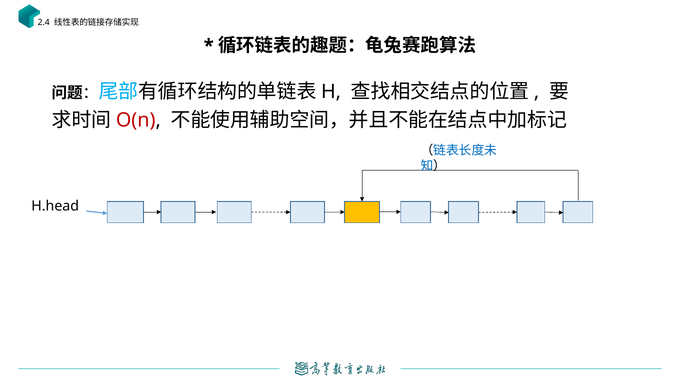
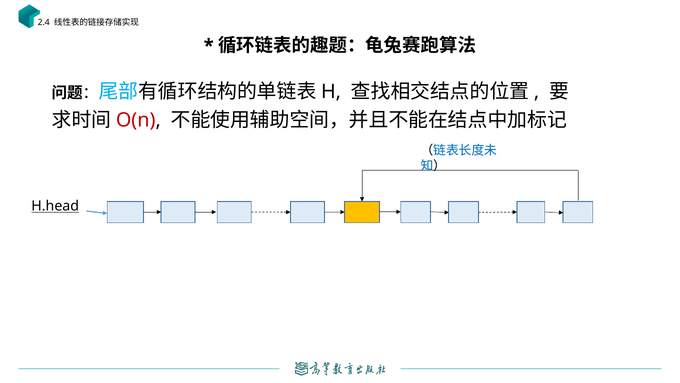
H.head underline: none -> present
